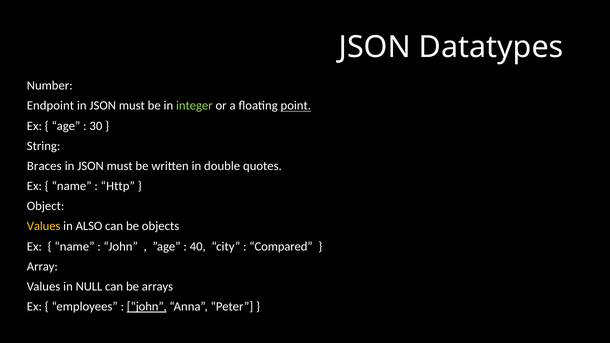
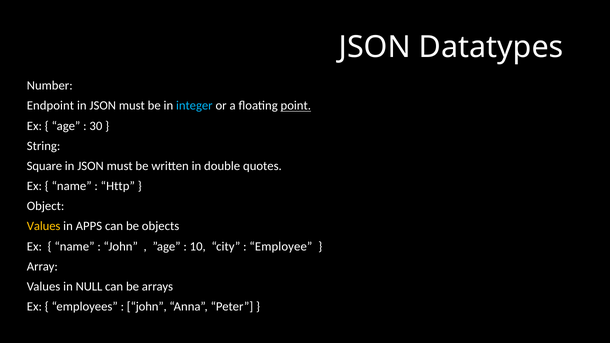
integer colour: light green -> light blue
Braces: Braces -> Square
ALSO: ALSO -> APPS
40: 40 -> 10
Compared: Compared -> Employee
john at (147, 307) underline: present -> none
